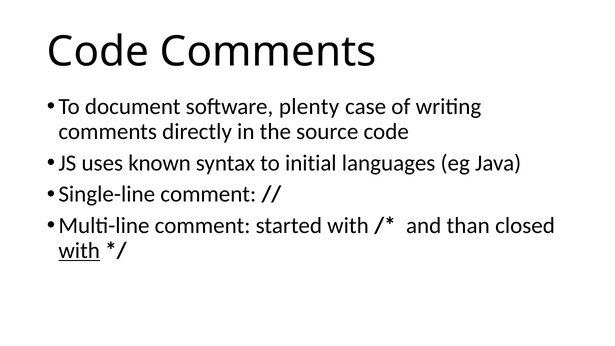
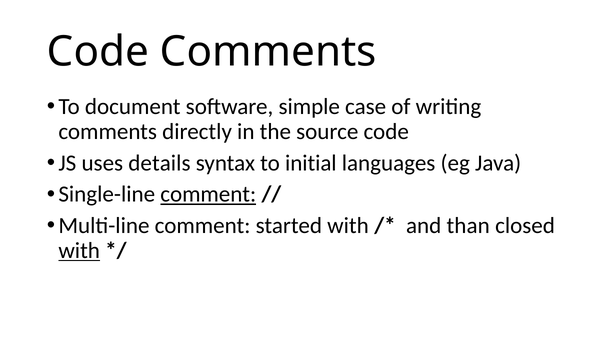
plenty: plenty -> simple
known: known -> details
comment at (208, 194) underline: none -> present
